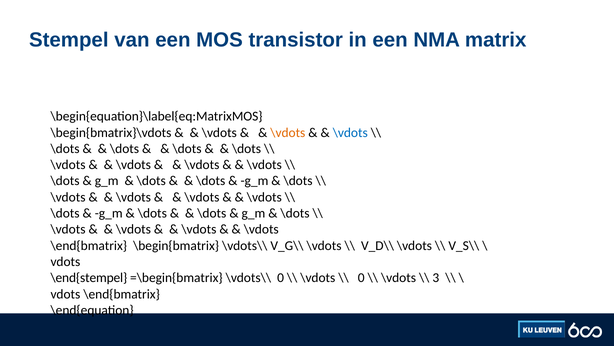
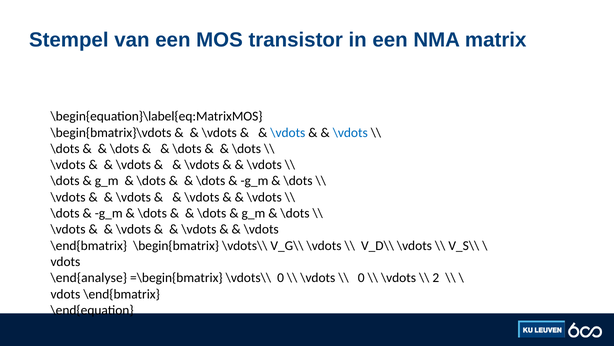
\vdots at (288, 132) colour: orange -> blue
\end{stempel: \end{stempel -> \end{analyse
3: 3 -> 2
